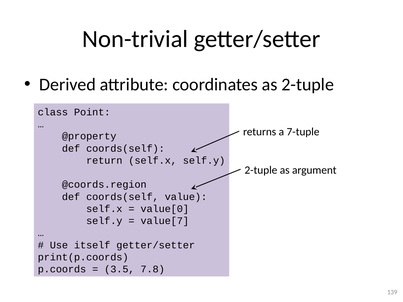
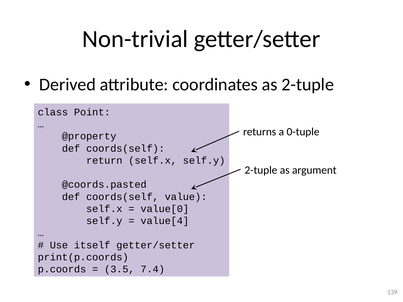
7-tuple: 7-tuple -> 0-tuple
@coords.region: @coords.region -> @coords.pasted
value[7: value[7 -> value[4
7.8: 7.8 -> 7.4
